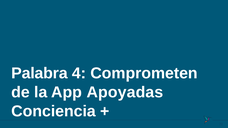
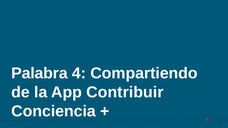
Comprometen: Comprometen -> Compartiendo
Apoyadas: Apoyadas -> Contribuir
